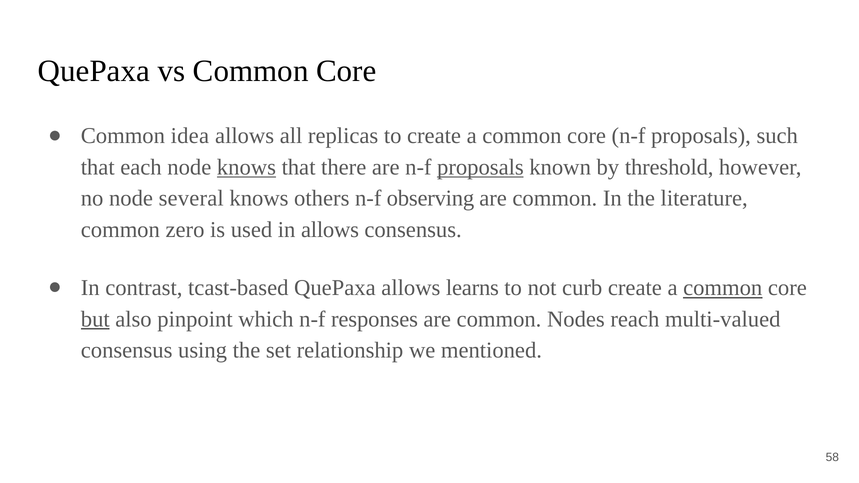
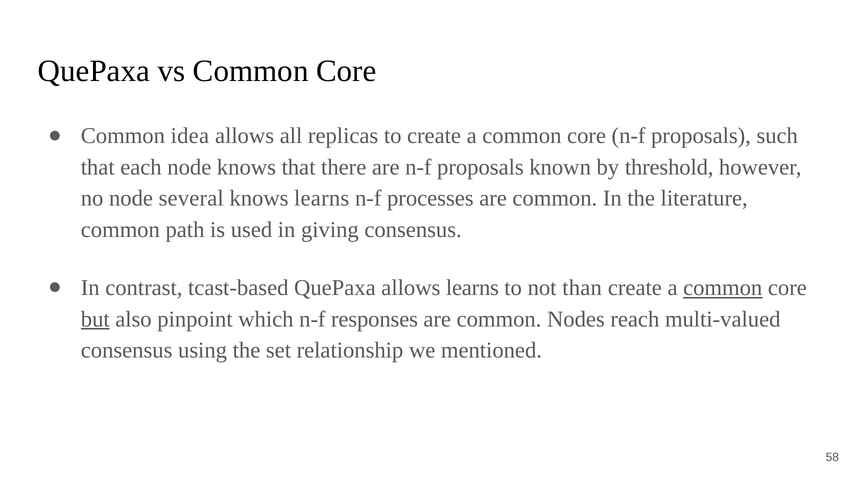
knows at (246, 167) underline: present -> none
proposals at (480, 167) underline: present -> none
knows others: others -> learns
observing: observing -> processes
zero: zero -> path
in allows: allows -> giving
curb: curb -> than
